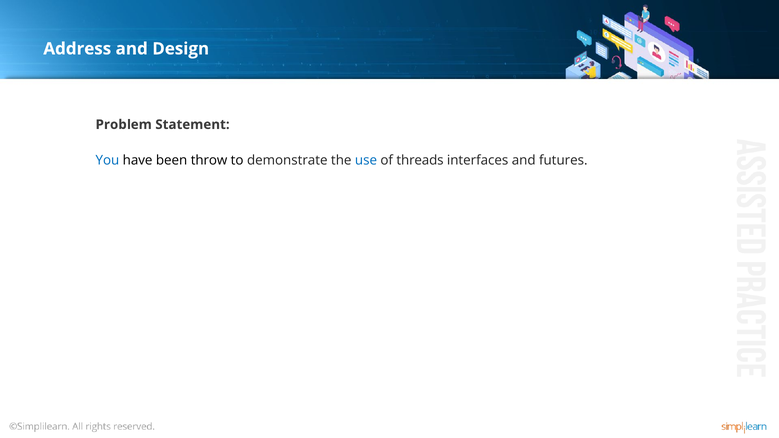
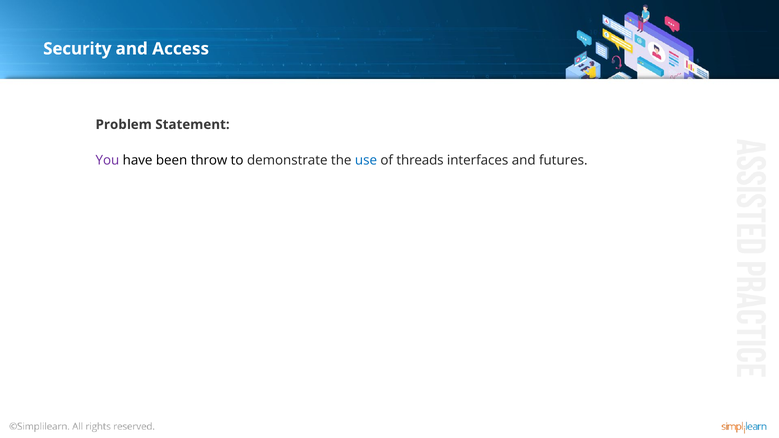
Address: Address -> Security
Design: Design -> Access
You colour: blue -> purple
